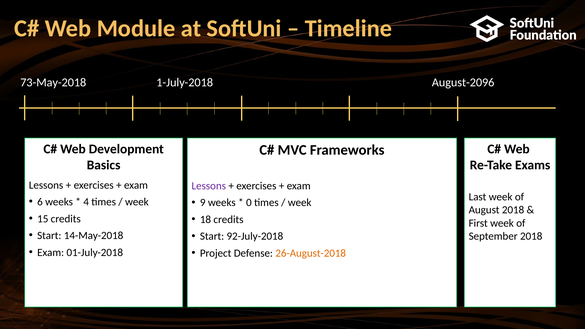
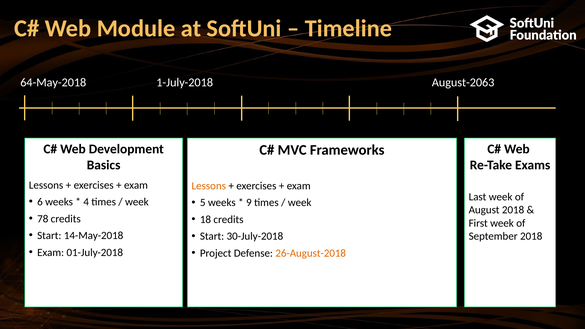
73-May-2018: 73-May-2018 -> 64-May-2018
August-2096: August-2096 -> August-2063
Lessons at (209, 186) colour: purple -> orange
9: 9 -> 5
0: 0 -> 9
15: 15 -> 78
92-July-2018: 92-July-2018 -> 30-July-2018
